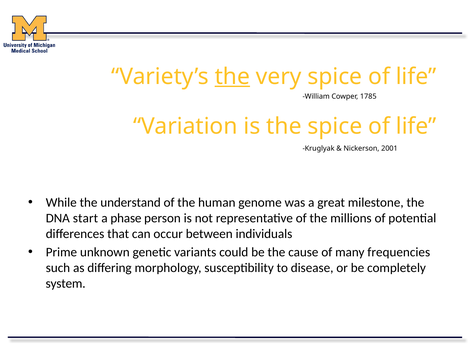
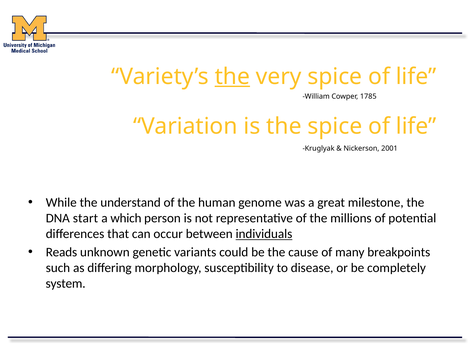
phase: phase -> which
individuals underline: none -> present
Prime: Prime -> Reads
frequencies: frequencies -> breakpoints
